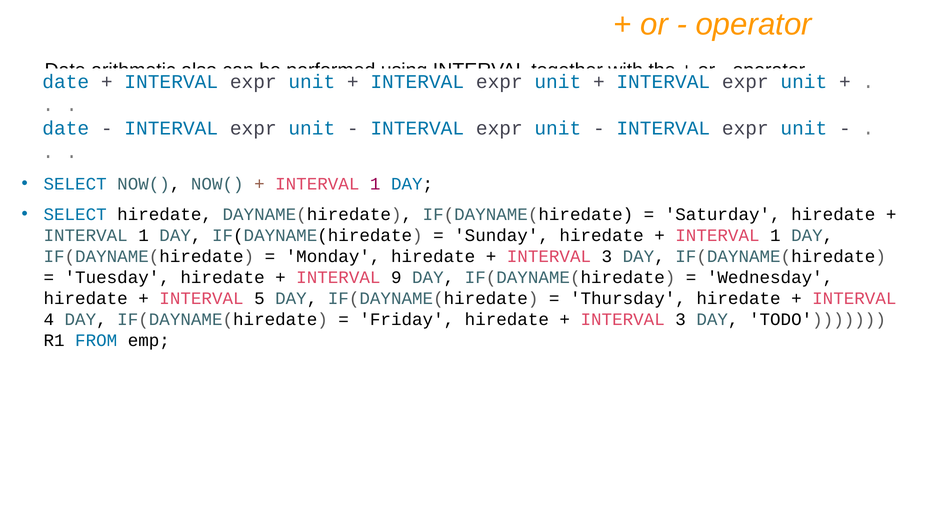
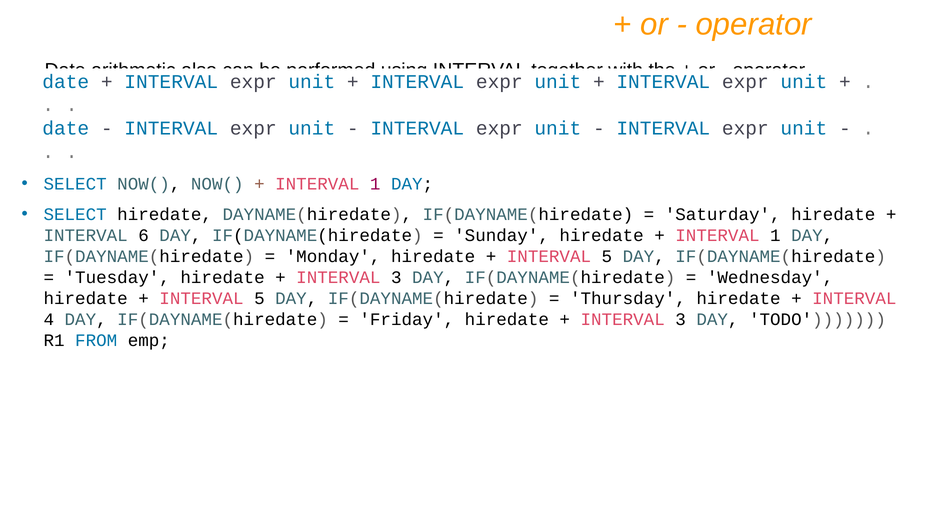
1 at (144, 236): 1 -> 6
3 at (607, 257): 3 -> 5
9 at (396, 278): 9 -> 3
